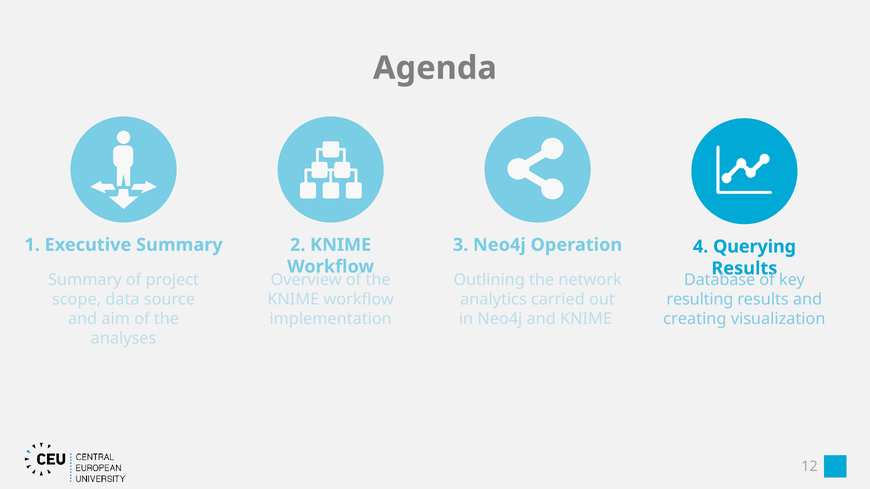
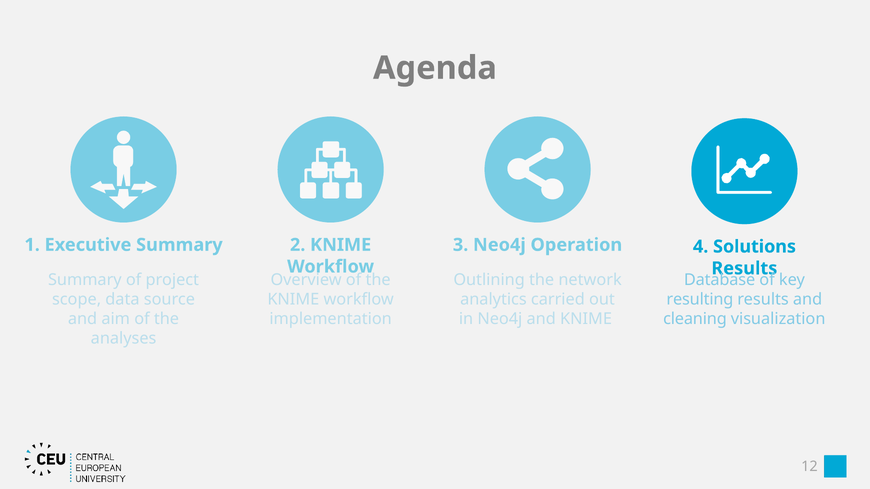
Querying: Querying -> Solutions
creating: creating -> cleaning
